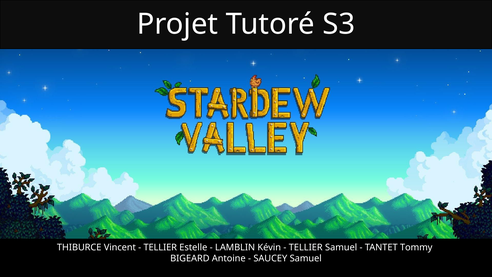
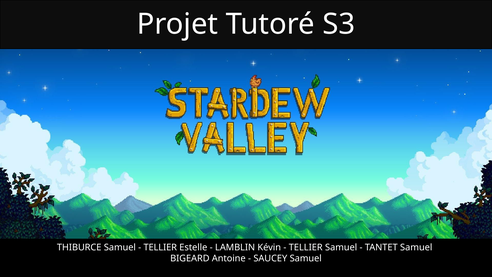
THIBURCE Vincent: Vincent -> Samuel
TANTET Tommy: Tommy -> Samuel
